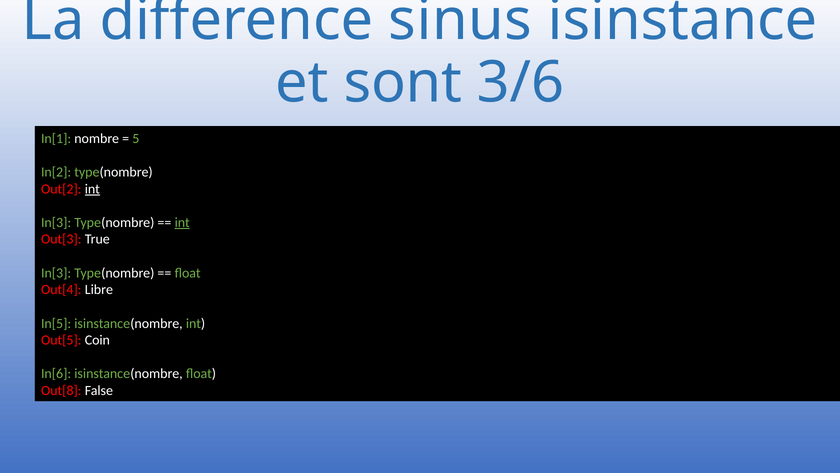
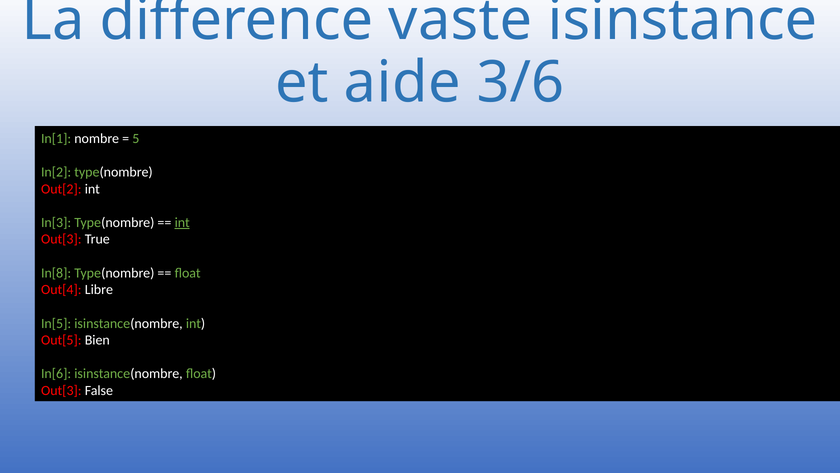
sinus: sinus -> vaste
sont: sont -> aide
int at (92, 189) underline: present -> none
In[3 at (56, 273): In[3 -> In[8
Coin: Coin -> Bien
Out[8 at (61, 390): Out[8 -> Out[3
